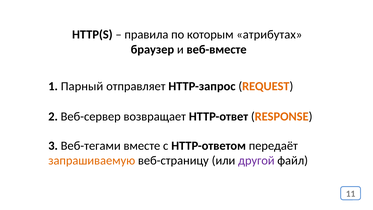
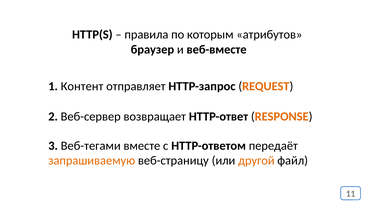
атрибутах: атрибутах -> атрибутов
Парный: Парный -> Контент
другой colour: purple -> orange
